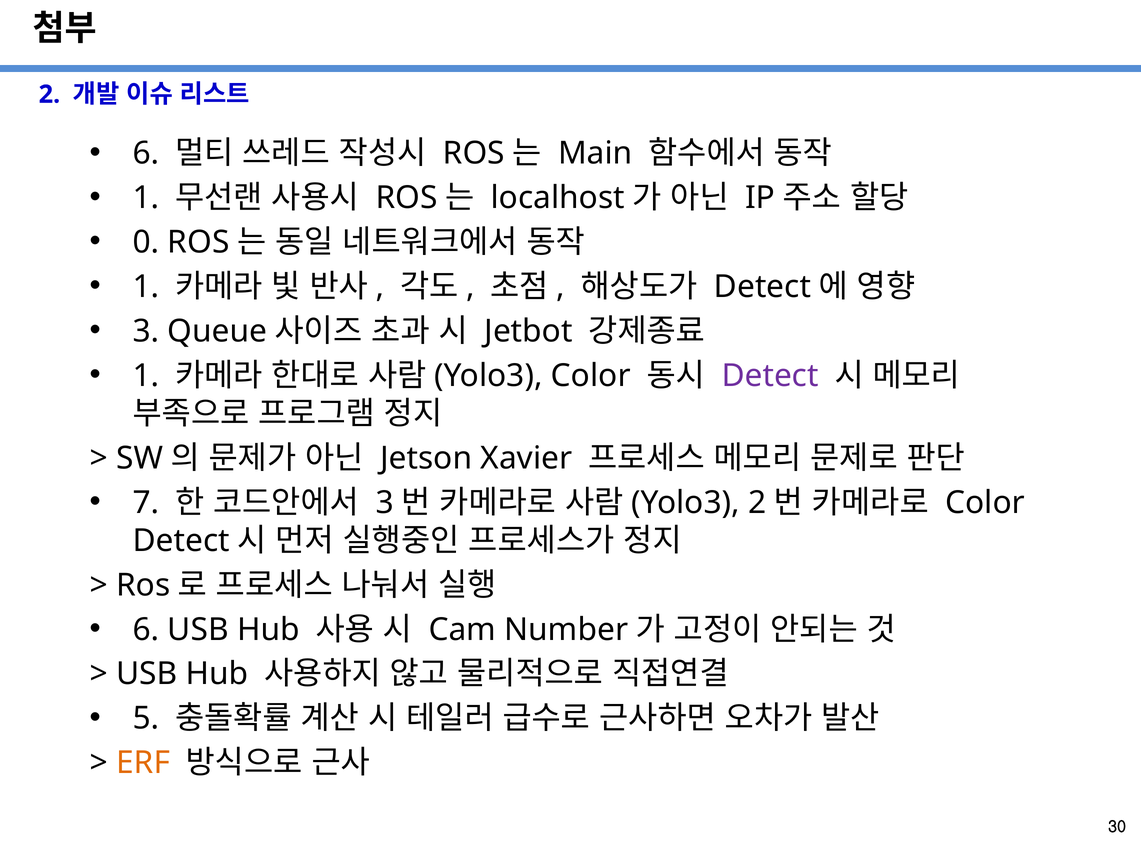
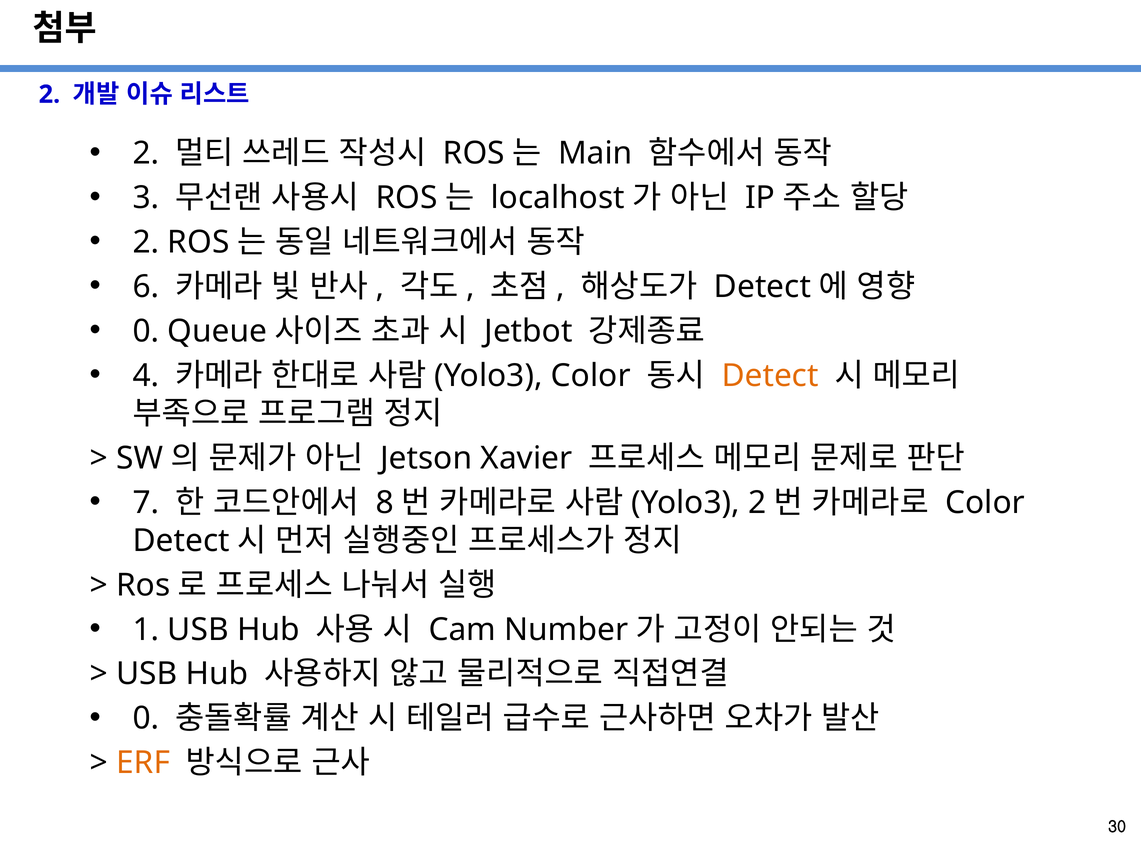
6 at (146, 153): 6 -> 2
1 at (146, 198): 1 -> 3
0 at (146, 242): 0 -> 2
1 at (146, 287): 1 -> 6
3 at (146, 331): 3 -> 0
1 at (146, 375): 1 -> 4
Detect at (770, 375) colour: purple -> orange
3 at (385, 502): 3 -> 8
6 at (146, 629): 6 -> 1
5 at (146, 718): 5 -> 0
